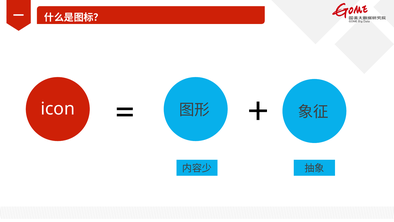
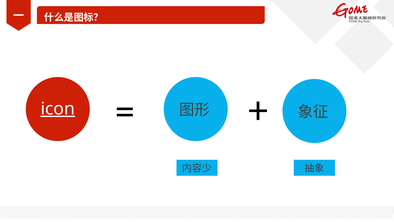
icon underline: none -> present
